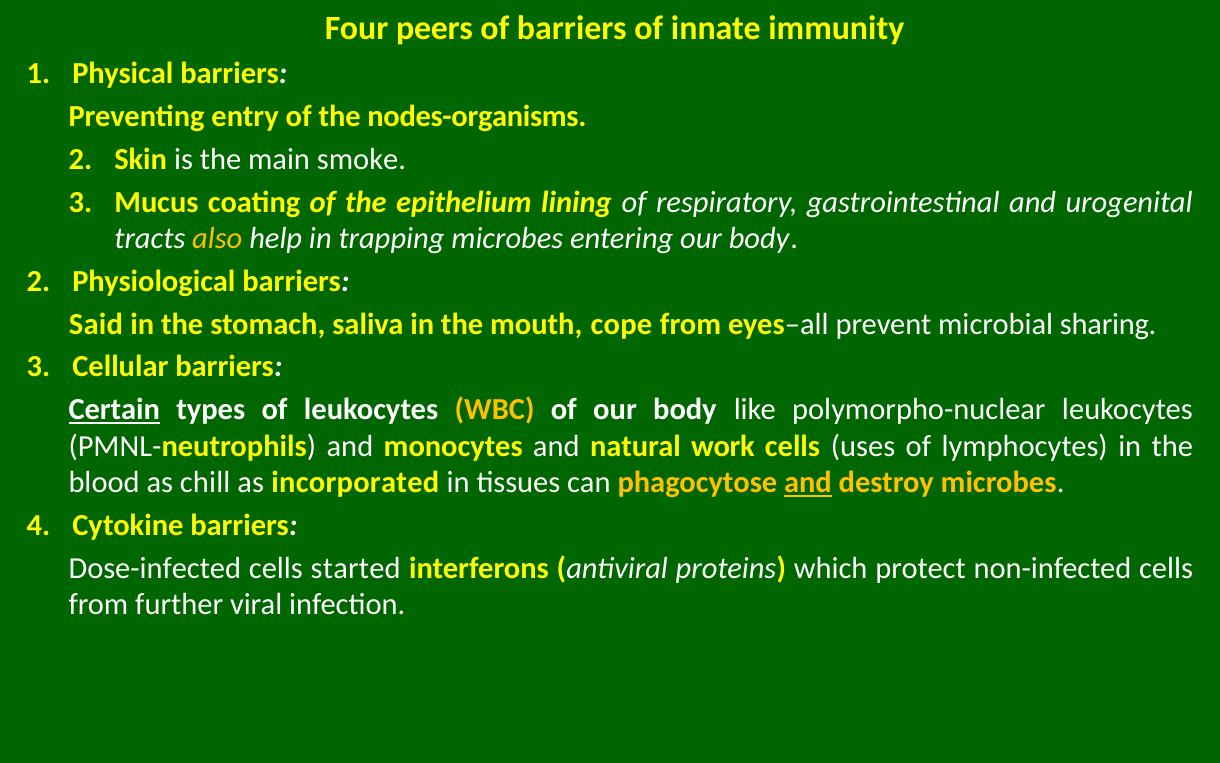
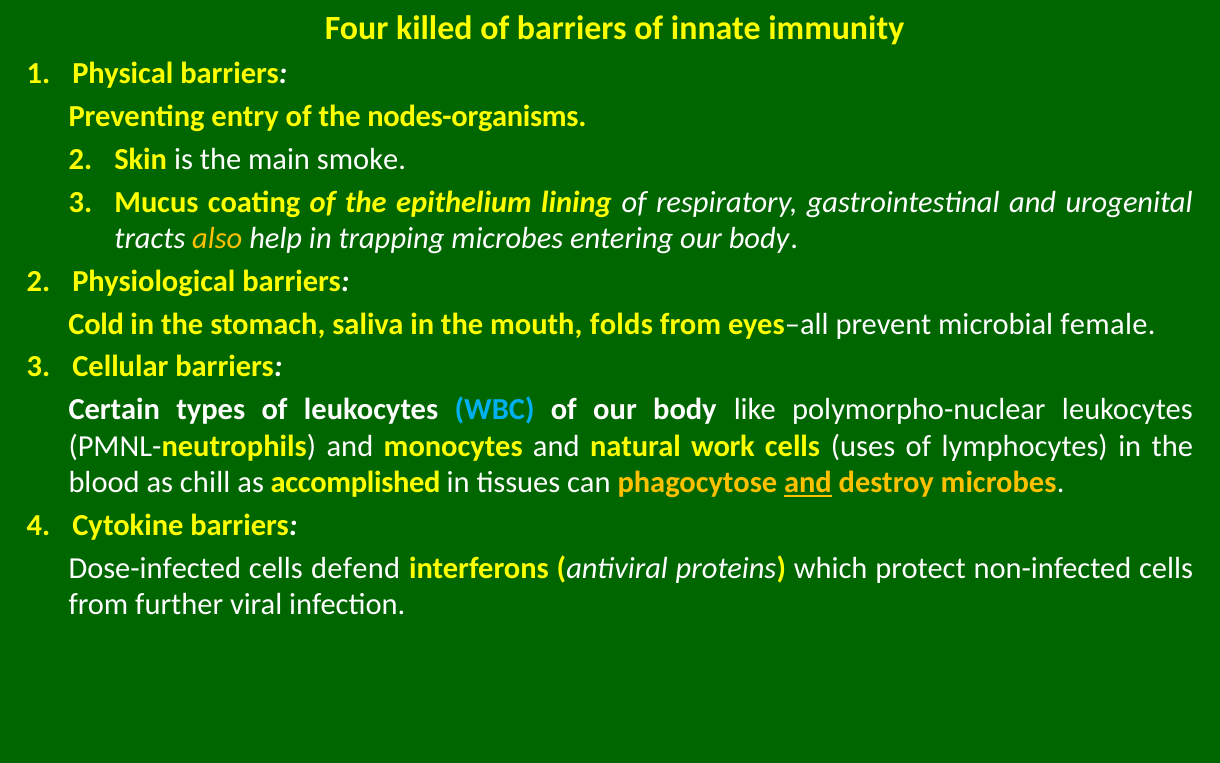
peers: peers -> killed
Said: Said -> Cold
cope: cope -> folds
sharing: sharing -> female
Certain underline: present -> none
WBC colour: yellow -> light blue
incorporated: incorporated -> accomplished
started: started -> defend
